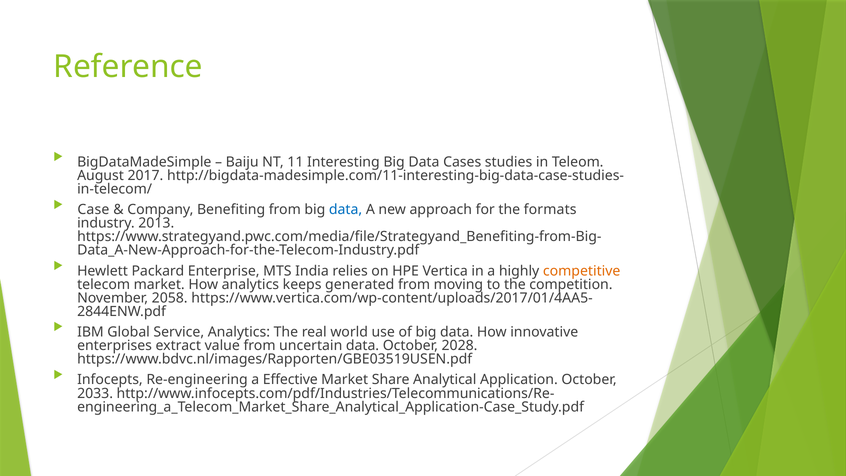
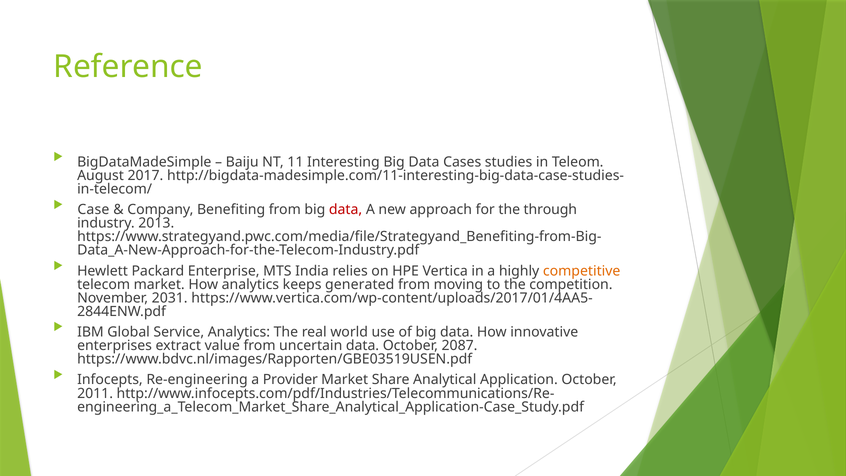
data at (346, 210) colour: blue -> red
formats: formats -> through
2058: 2058 -> 2031
2028: 2028 -> 2087
Effective: Effective -> Provider
2033: 2033 -> 2011
